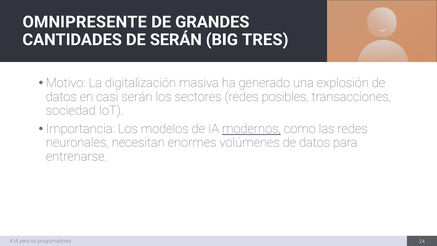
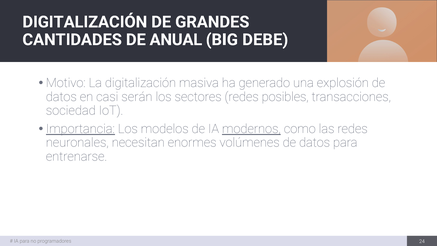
OMNIPRESENTE at (85, 22): OMNIPRESENTE -> DIGITALIZACIÓN
DE SERÁN: SERÁN -> ANUAL
TRES: TRES -> DEBE
Importancia underline: none -> present
